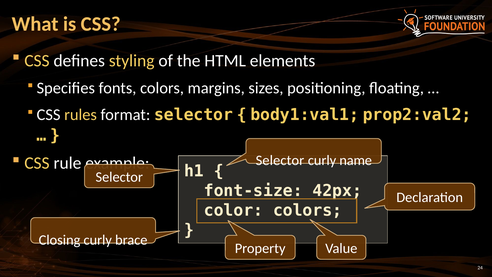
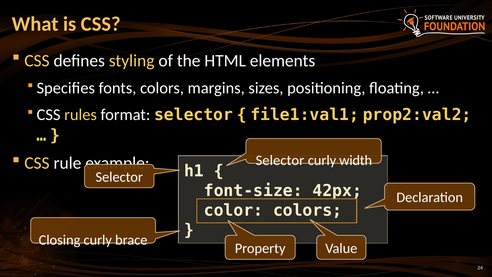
body1:val1: body1:val1 -> file1:val1
name: name -> width
